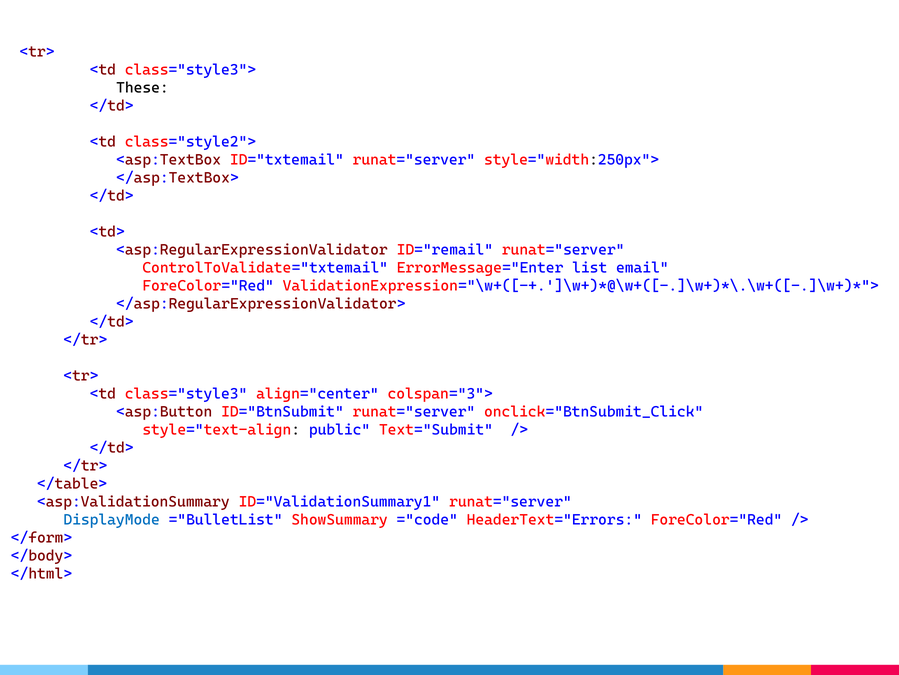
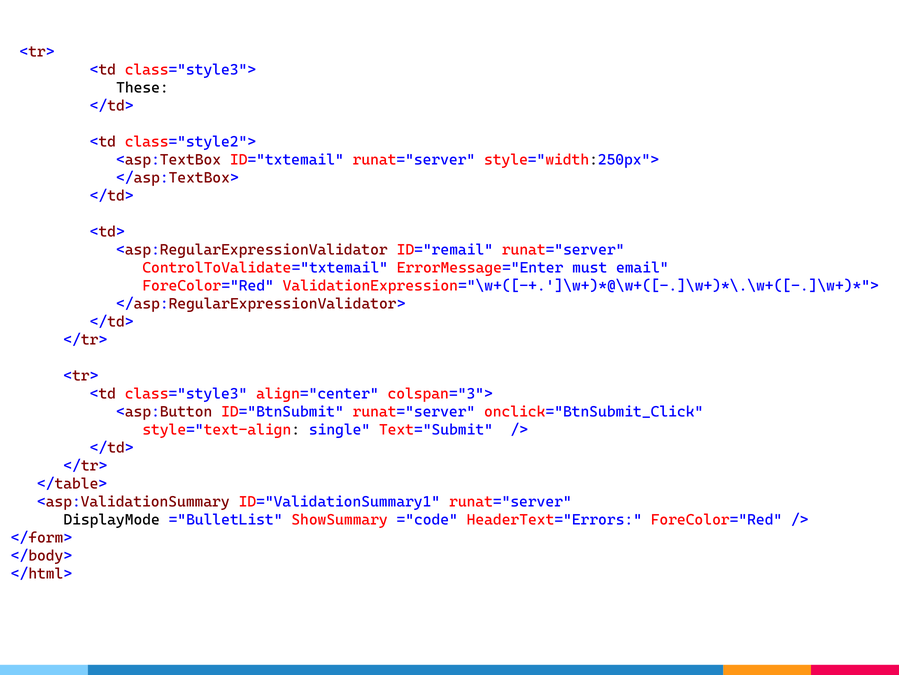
list: list -> must
public: public -> single
DisplayMode colour: blue -> black
